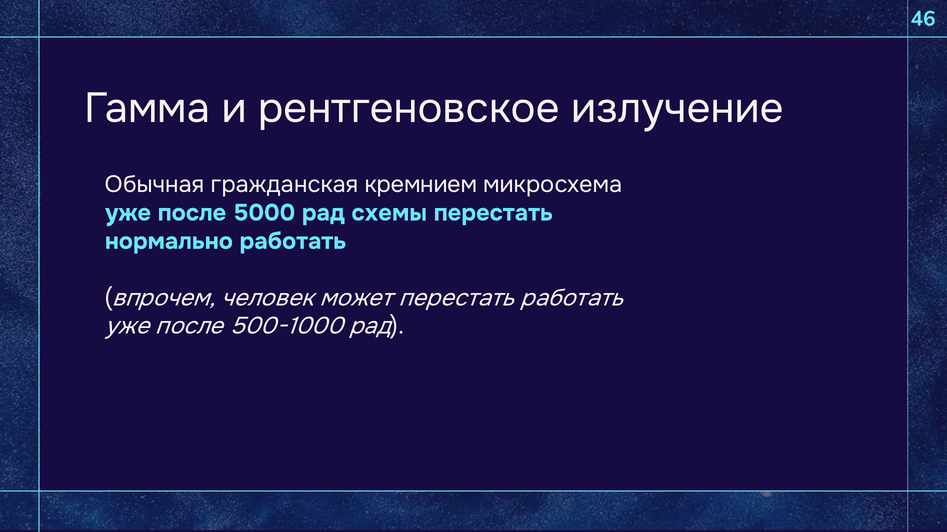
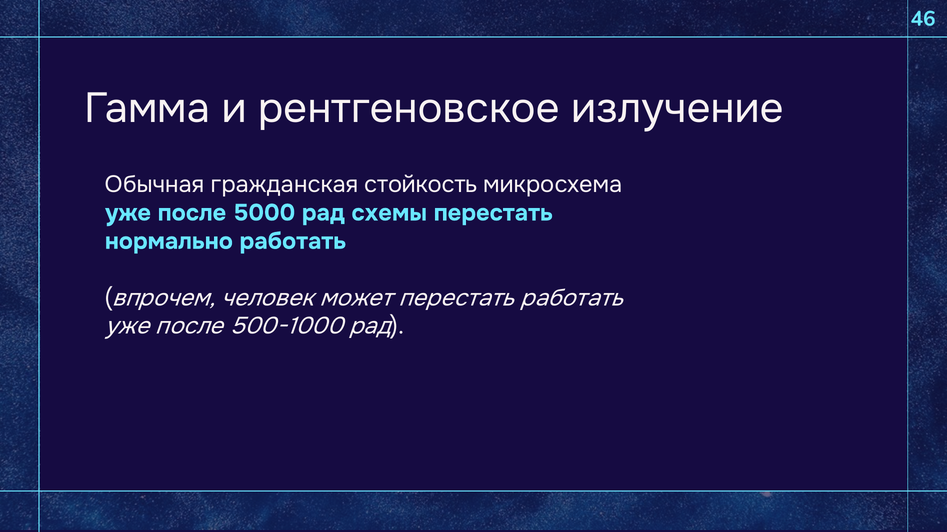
кремнием: кремнием -> стойкость
